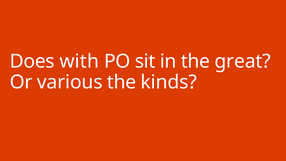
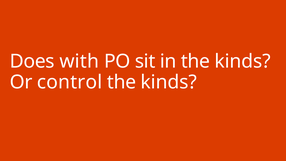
in the great: great -> kinds
various: various -> control
